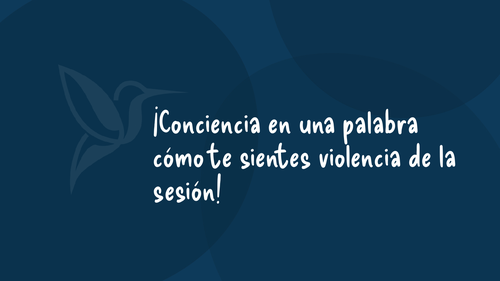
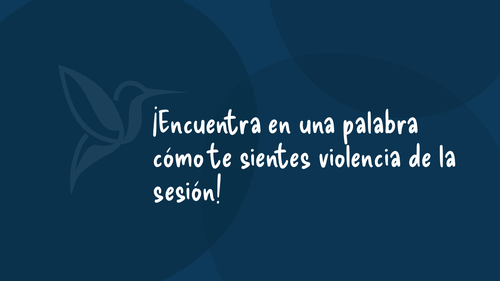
¡Conciencia: ¡Conciencia -> ¡Encuentra
